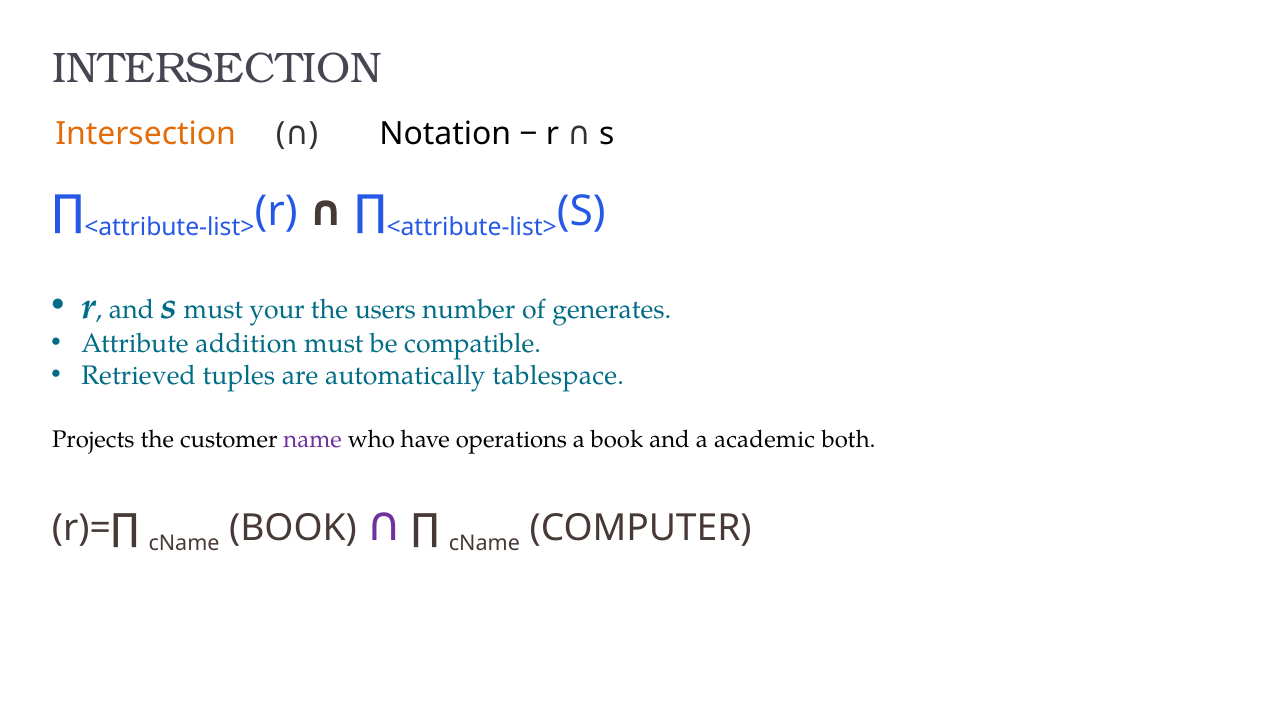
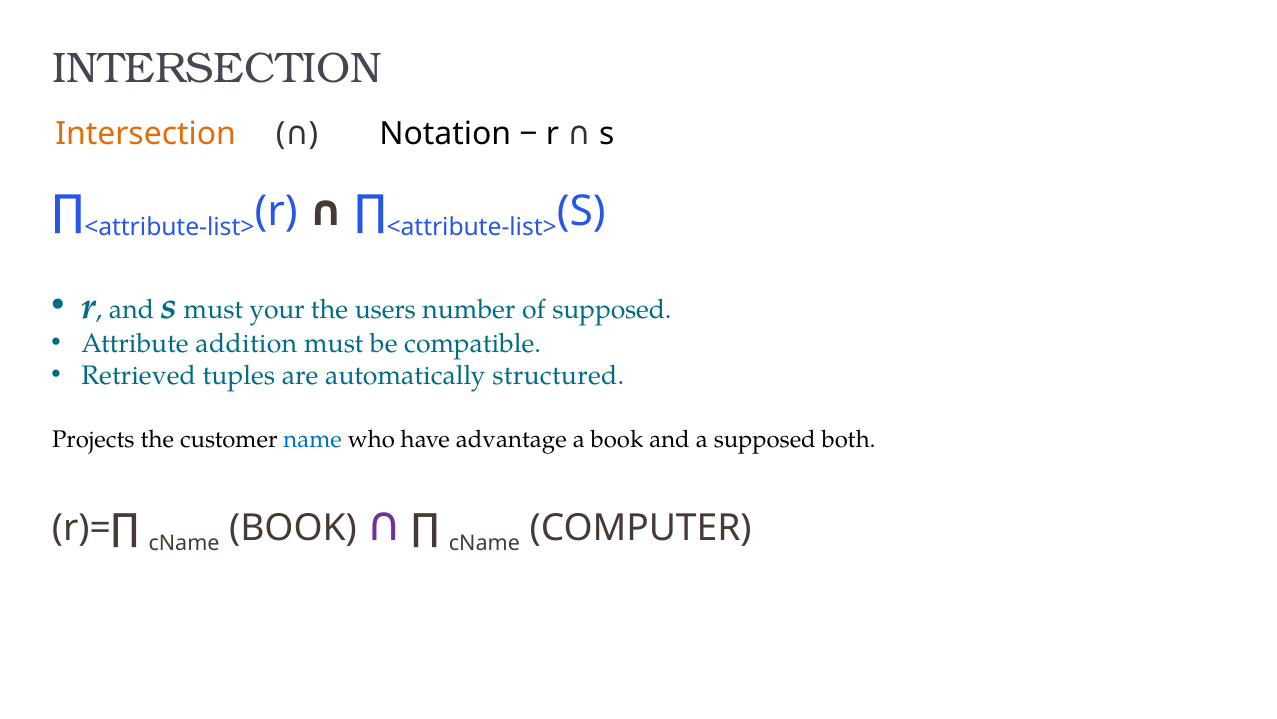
of generates: generates -> supposed
tablespace: tablespace -> structured
name colour: purple -> blue
operations: operations -> advantage
a academic: academic -> supposed
